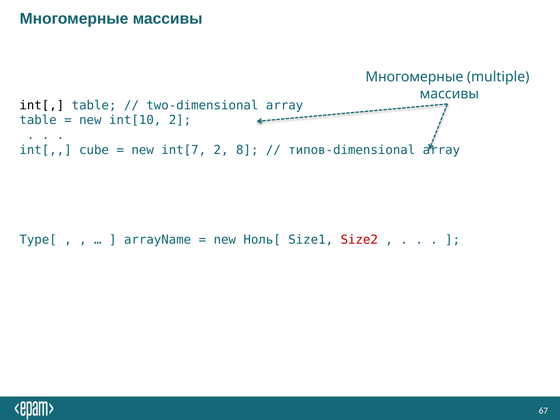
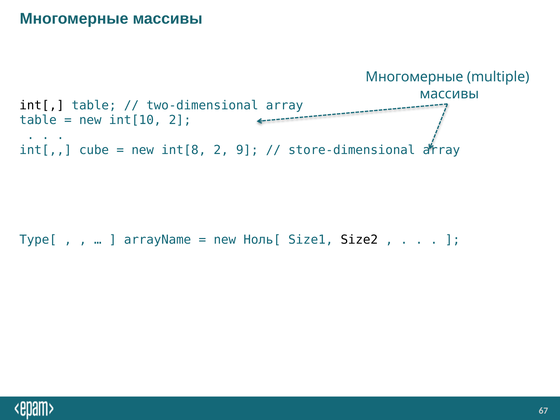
int[7: int[7 -> int[8
8: 8 -> 9
типов-dimensional: типов-dimensional -> store-dimensional
Size2 colour: red -> black
